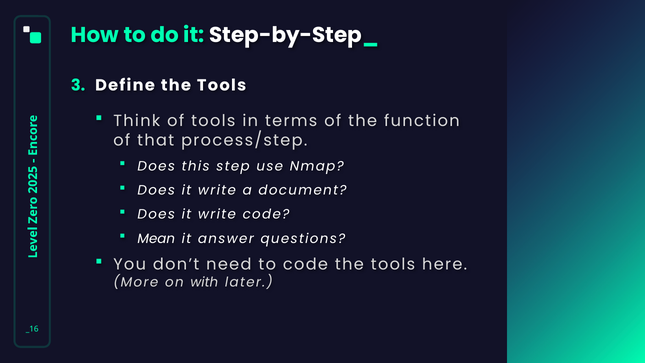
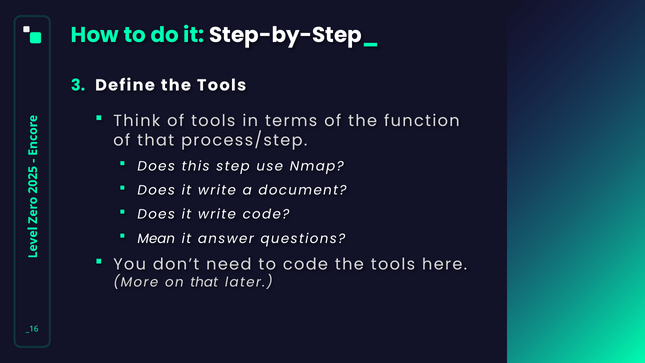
on with: with -> that
